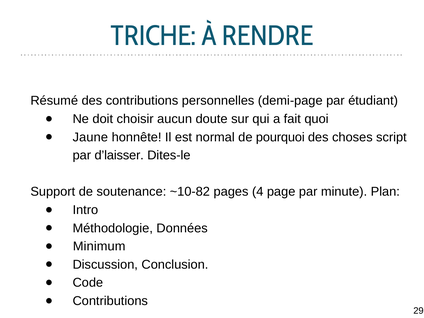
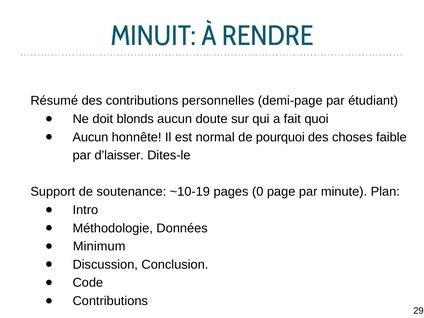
TRICHE: TRICHE -> MINUIT
choisir: choisir -> blonds
Jaune at (90, 137): Jaune -> Aucun
script: script -> faible
~10-82: ~10-82 -> ~10-19
4: 4 -> 0
